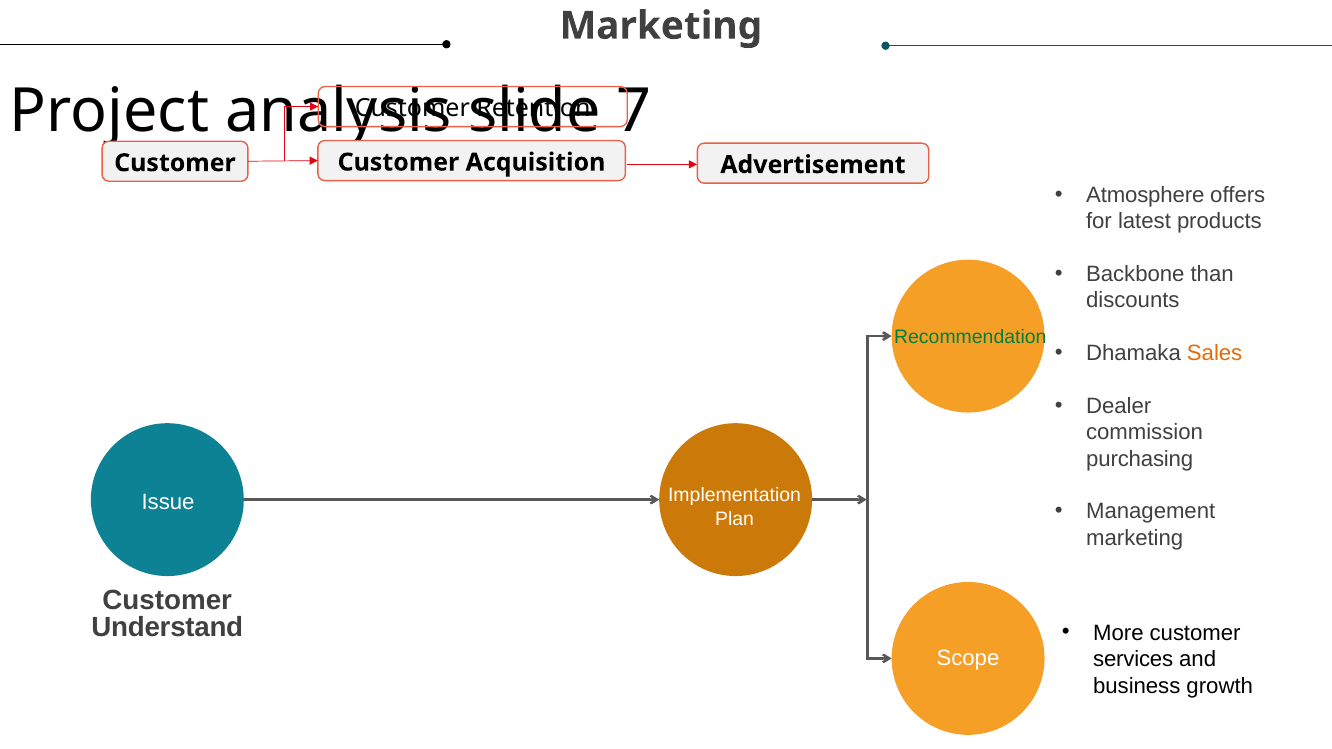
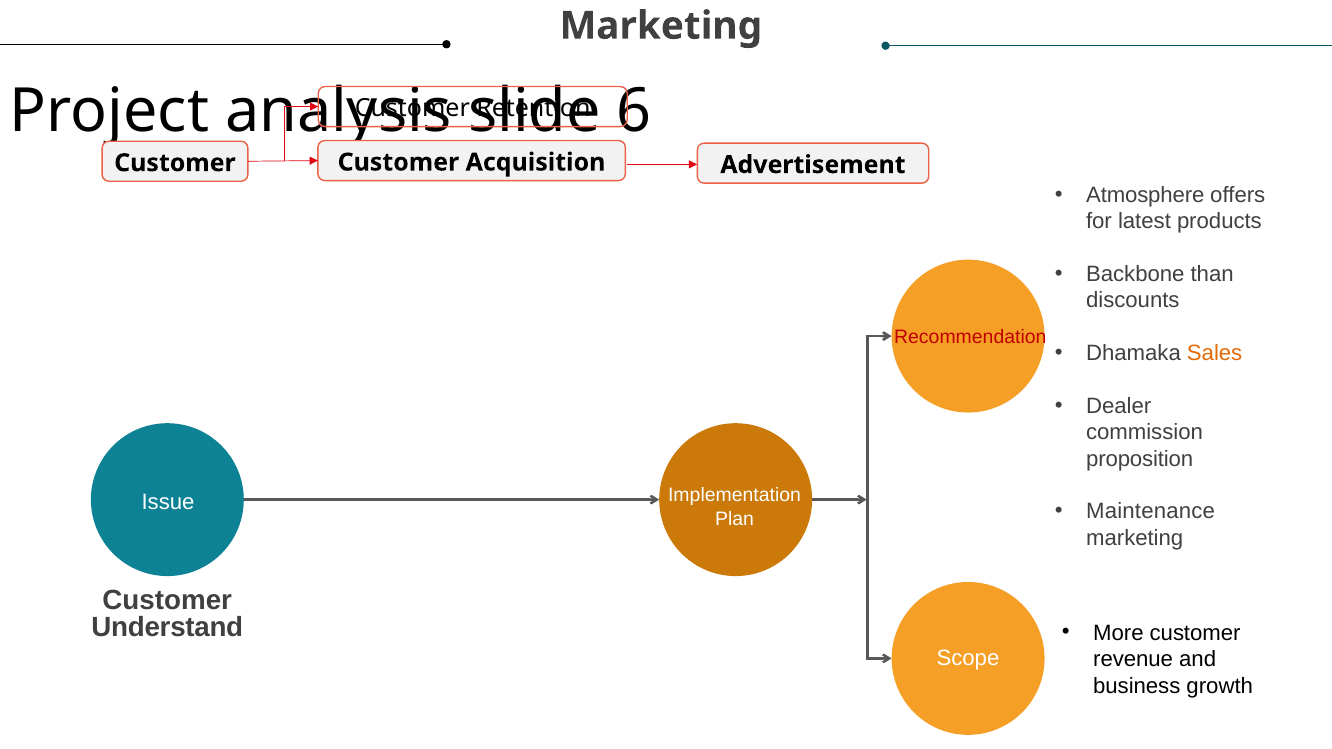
7: 7 -> 6
Recommendation colour: green -> red
purchasing: purchasing -> proposition
Management: Management -> Maintenance
services: services -> revenue
